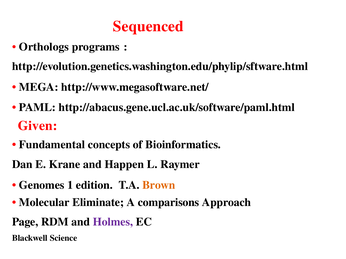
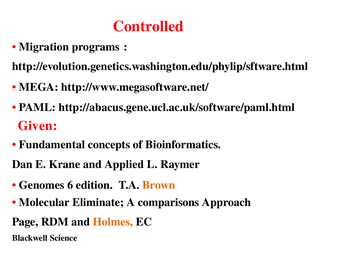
Sequenced: Sequenced -> Controlled
Orthologs: Orthologs -> Migration
Happen: Happen -> Applied
1: 1 -> 6
Holmes colour: purple -> orange
